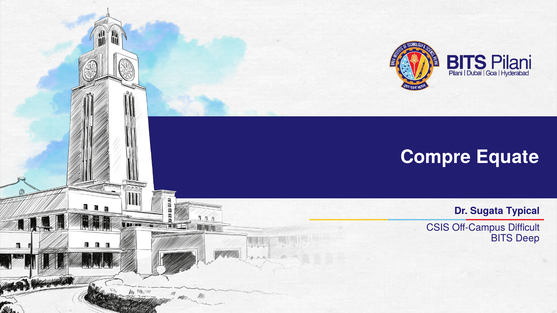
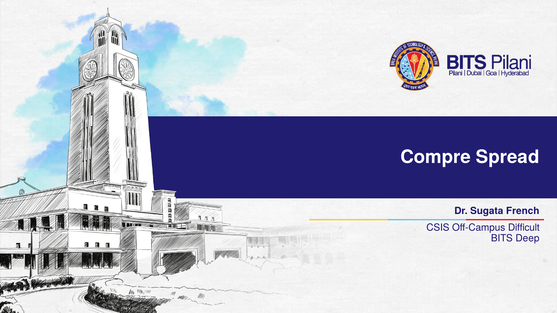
Equate: Equate -> Spread
Typical: Typical -> French
